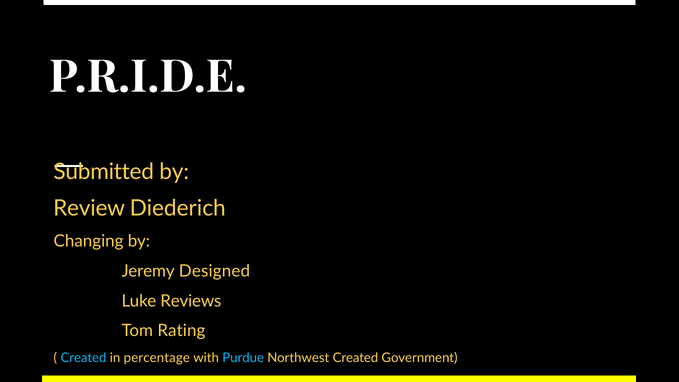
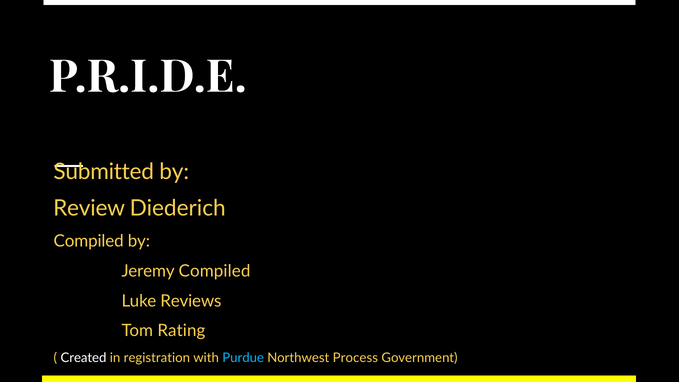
Changing at (89, 241): Changing -> Compiled
Jeremy Designed: Designed -> Compiled
Created at (83, 358) colour: light blue -> white
percentage: percentage -> registration
Northwest Created: Created -> Process
